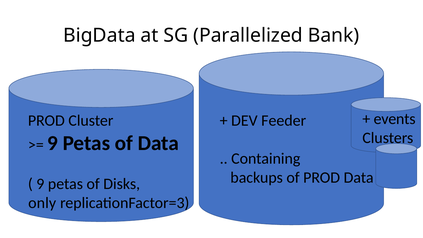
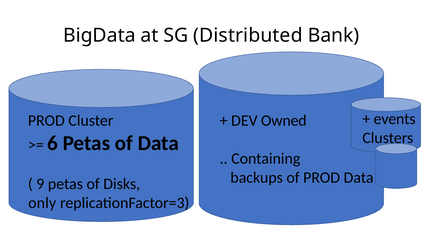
Parallelized: Parallelized -> Distributed
Feeder: Feeder -> Owned
9 at (53, 143): 9 -> 6
